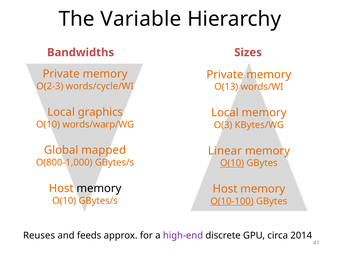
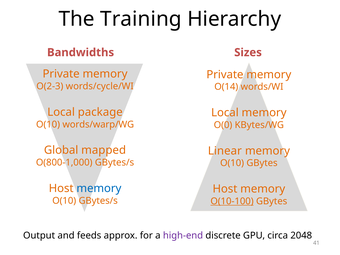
Variable: Variable -> Training
O(13: O(13 -> O(14
graphics: graphics -> package
O(3: O(3 -> O(0
O(10 at (232, 163) underline: present -> none
memory at (99, 188) colour: black -> blue
Reuses: Reuses -> Output
2014: 2014 -> 2048
